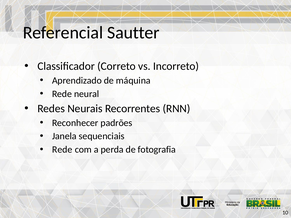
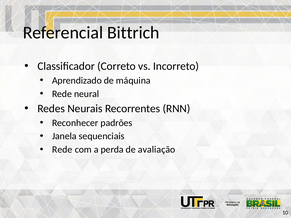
Sautter: Sautter -> Bittrich
fotografia: fotografia -> avaliação
